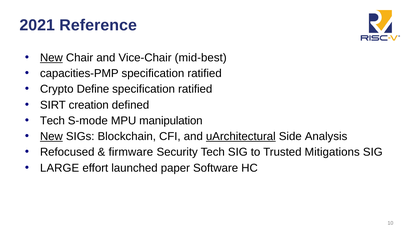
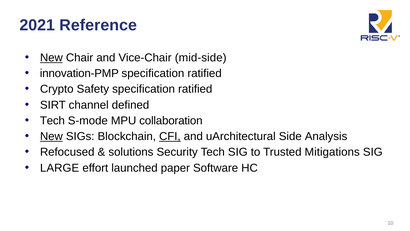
mid-best: mid-best -> mid-side
capacities-PMP: capacities-PMP -> innovation-PMP
Define: Define -> Safety
creation: creation -> channel
manipulation: manipulation -> collaboration
CFI underline: none -> present
uArchitectural underline: present -> none
firmware: firmware -> solutions
